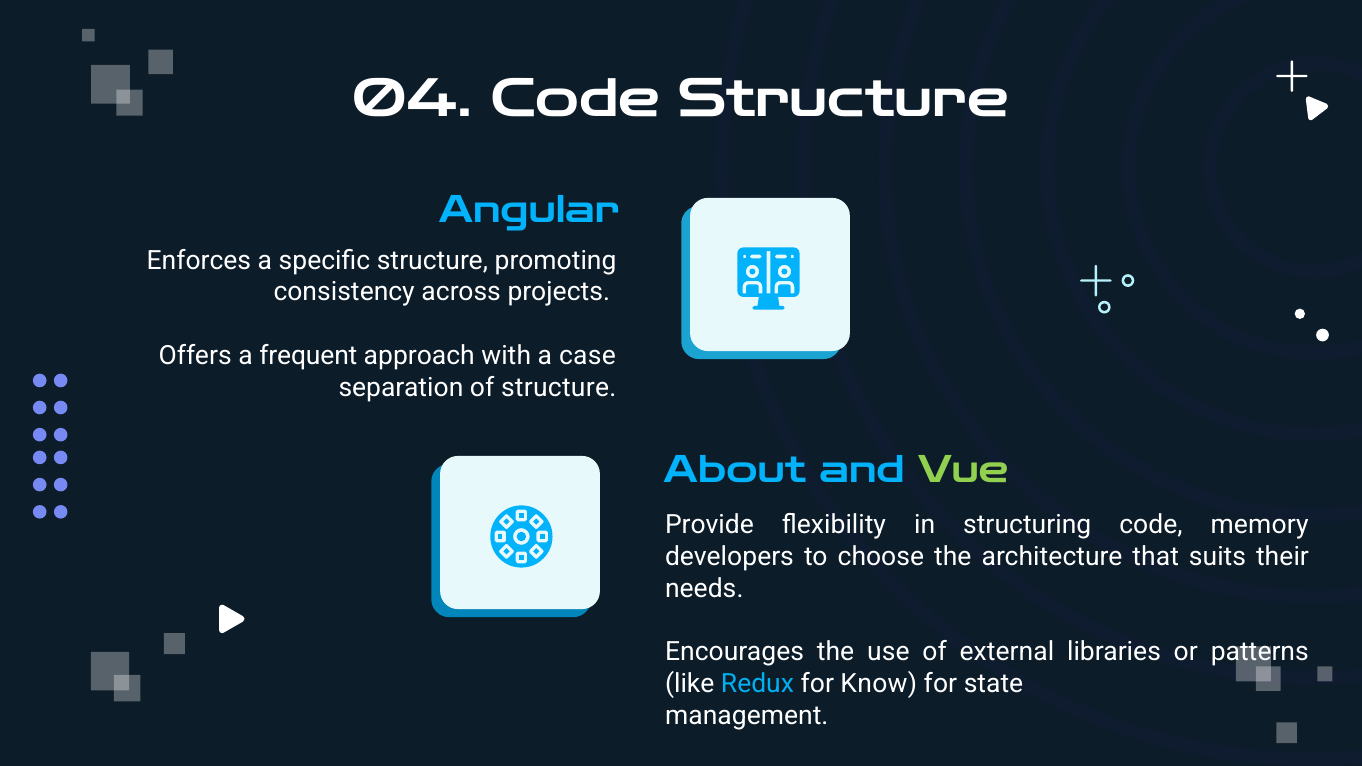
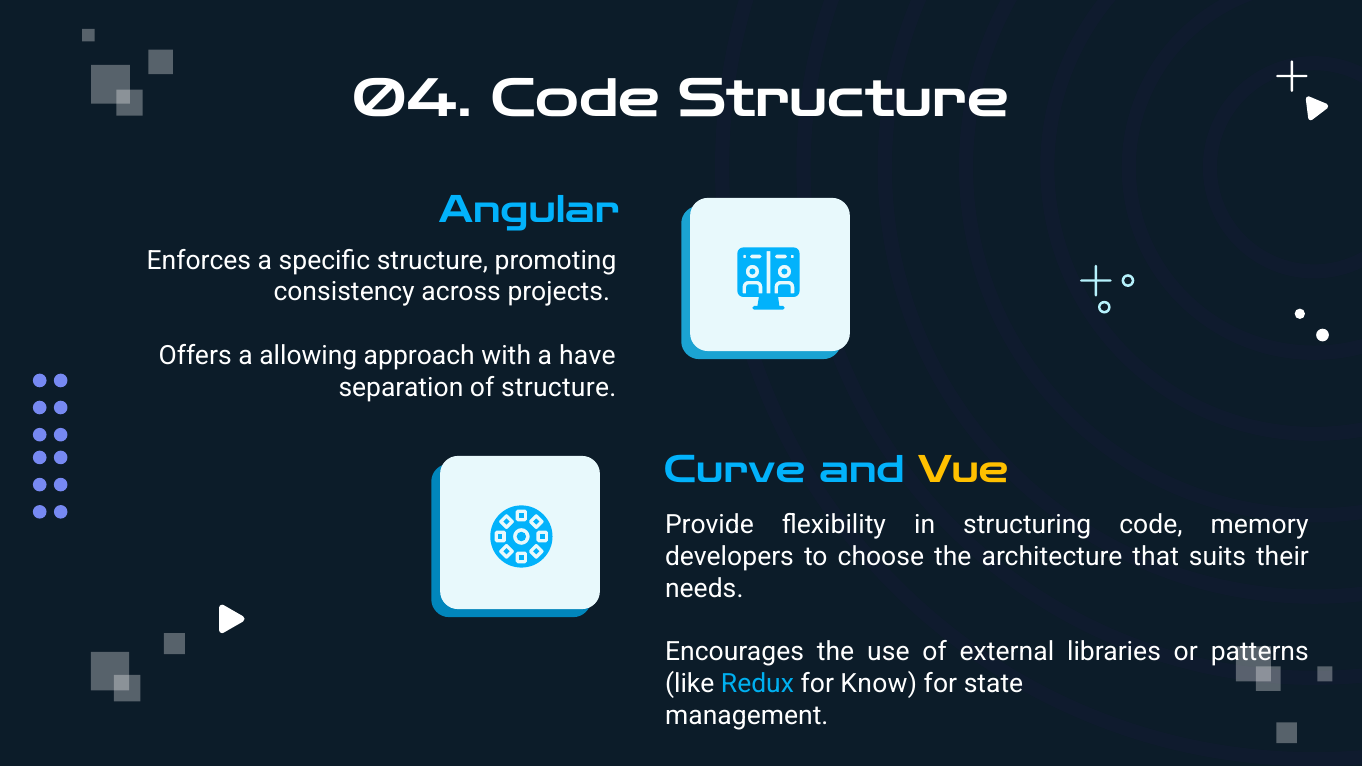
frequent: frequent -> allowing
case: case -> have
About: About -> Curve
Vue colour: light green -> yellow
